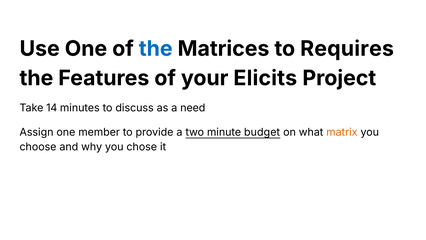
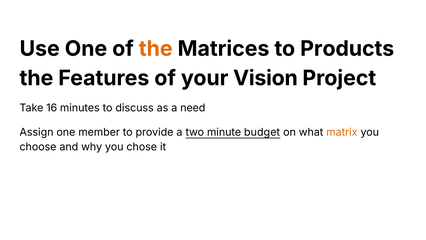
the at (156, 49) colour: blue -> orange
Requires: Requires -> Products
Elicits: Elicits -> Vision
14: 14 -> 16
